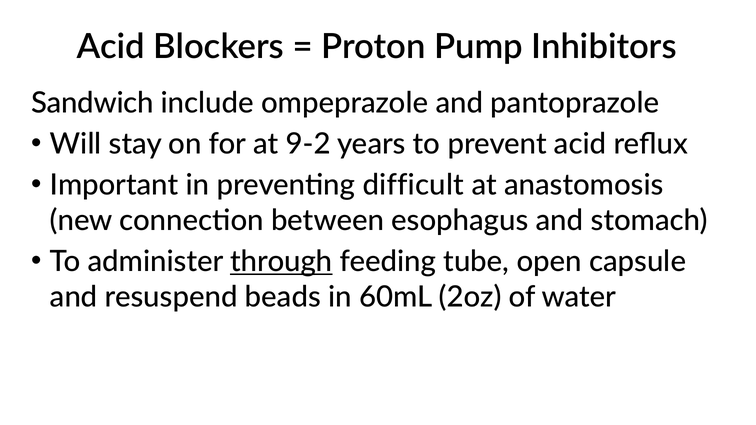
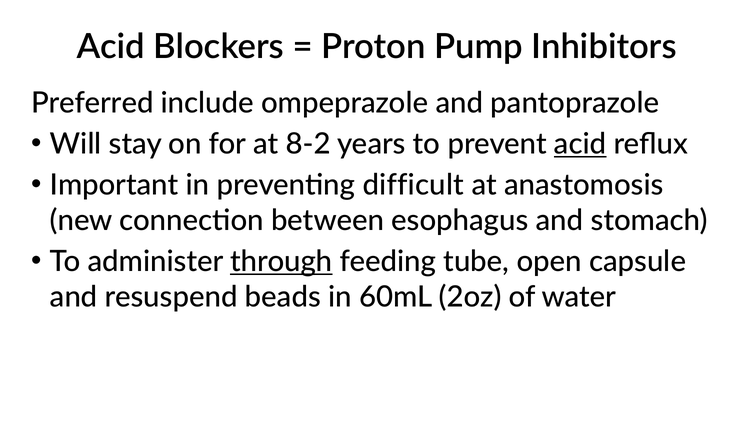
Sandwich: Sandwich -> Preferred
9-2: 9-2 -> 8-2
acid at (580, 144) underline: none -> present
